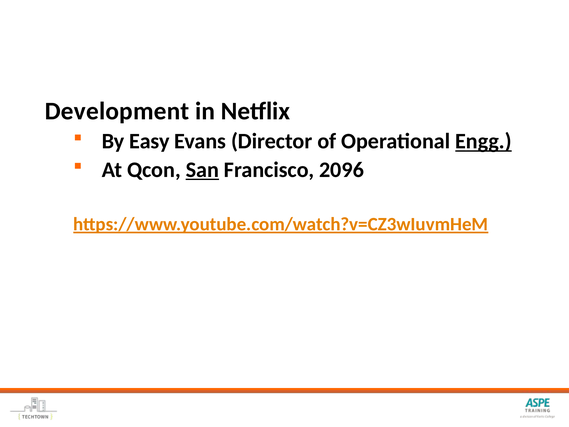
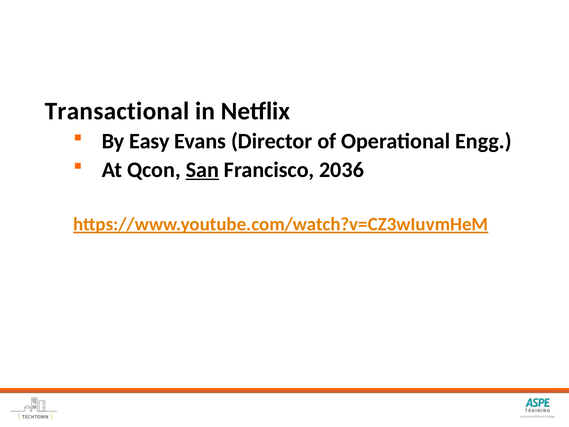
Development: Development -> Transactional
Engg underline: present -> none
2096: 2096 -> 2036
